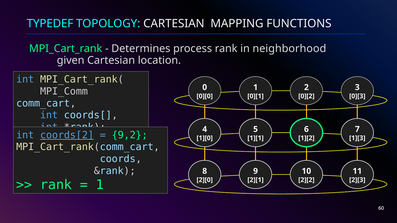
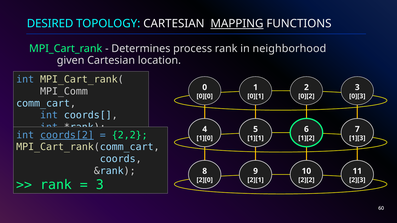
TYPEDEF: TYPEDEF -> DESIRED
MAPPING underline: none -> present
9,2: 9,2 -> 2,2
1 at (100, 185): 1 -> 3
